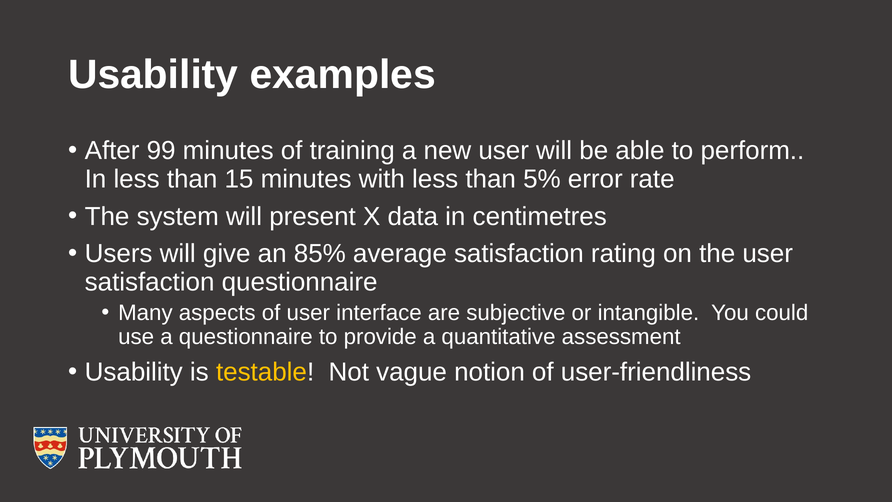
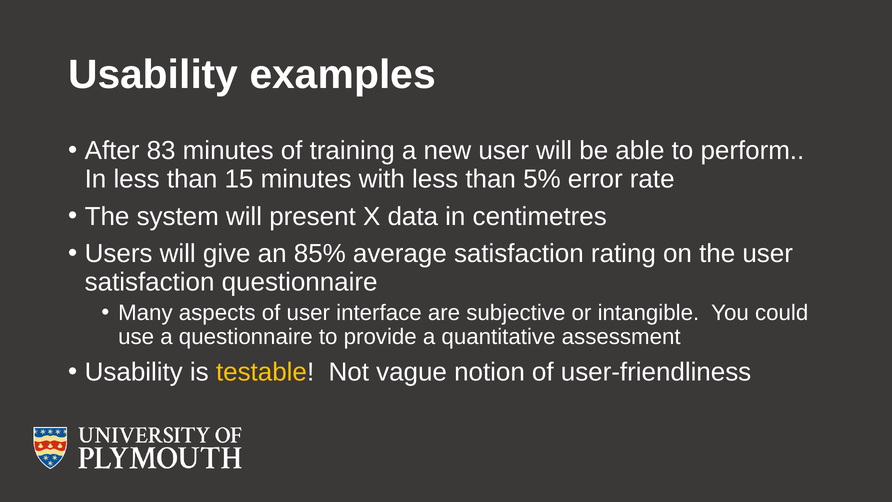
99: 99 -> 83
